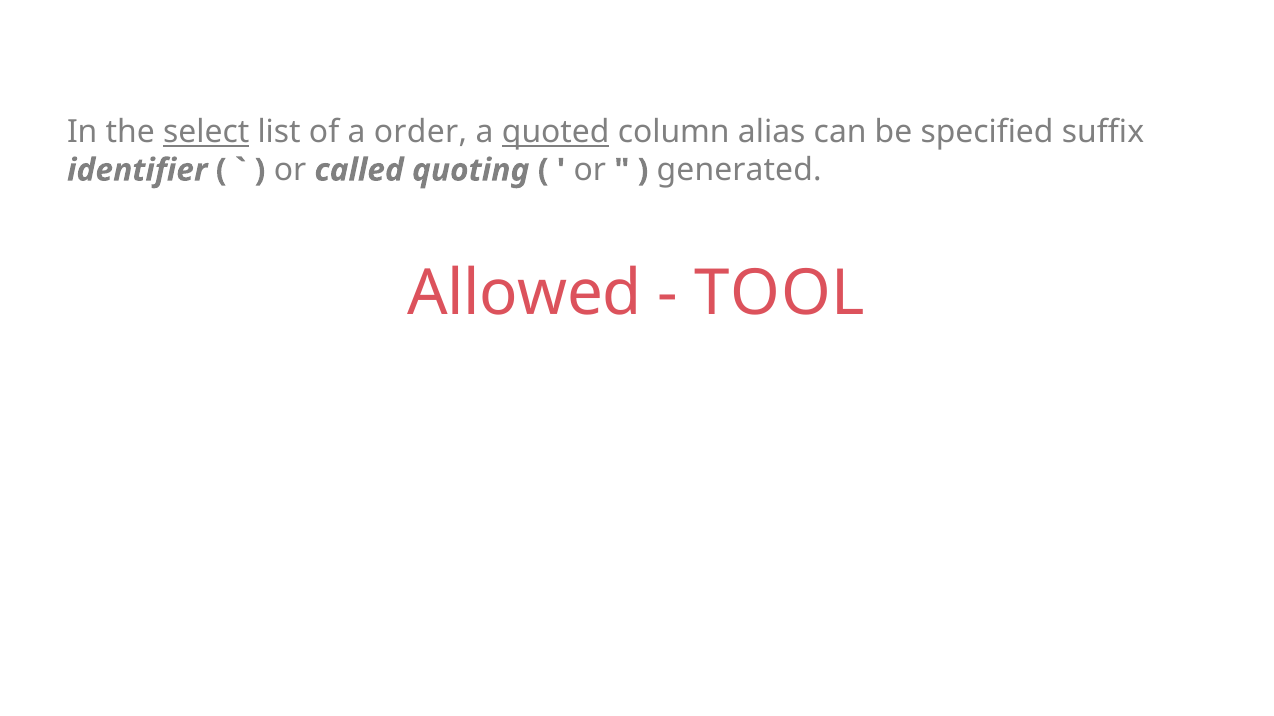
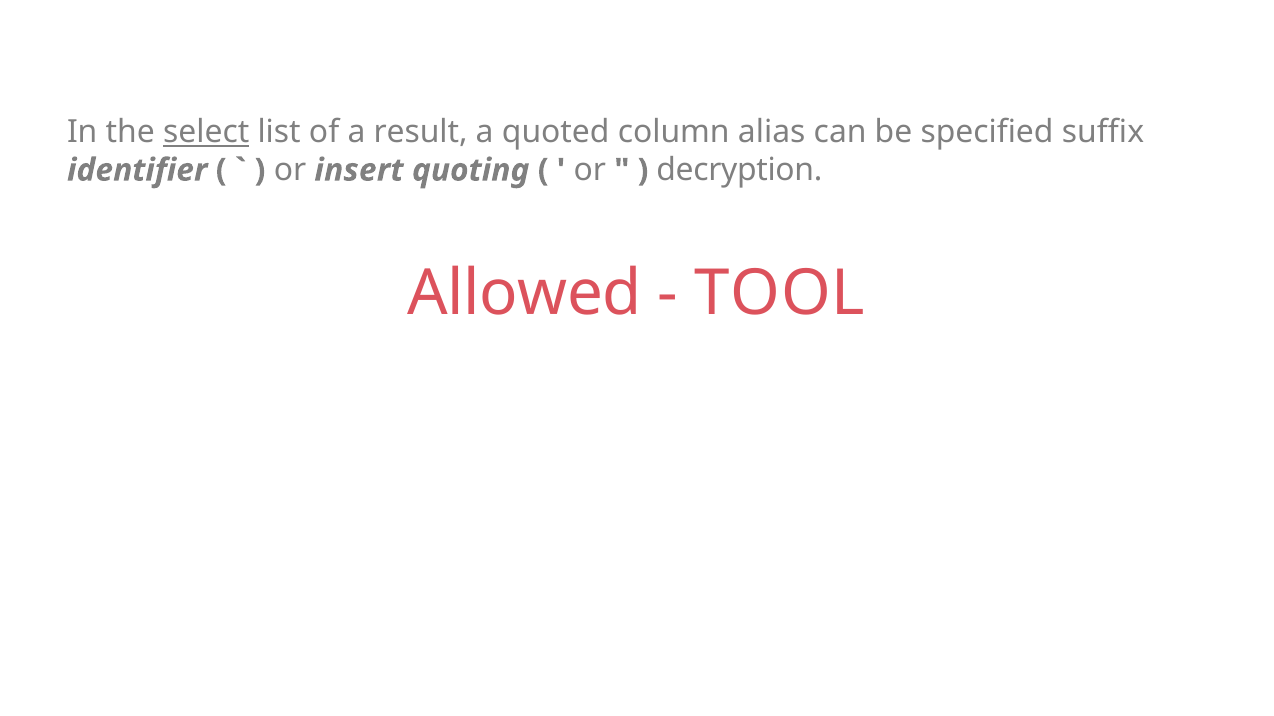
order: order -> result
quoted underline: present -> none
called: called -> insert
generated: generated -> decryption
